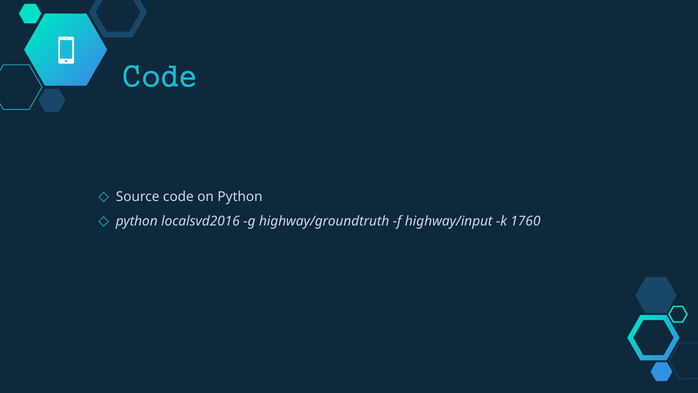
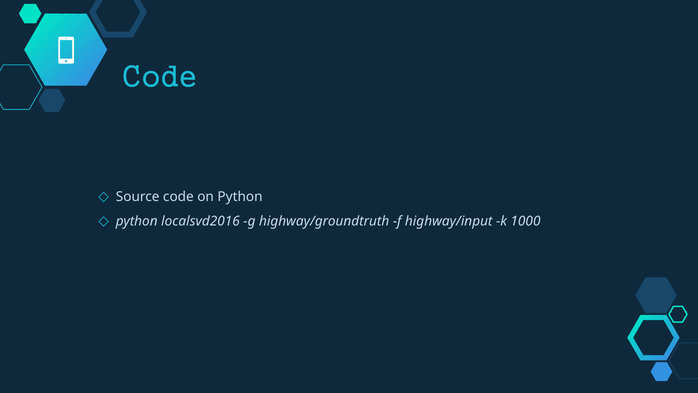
1760: 1760 -> 1000
